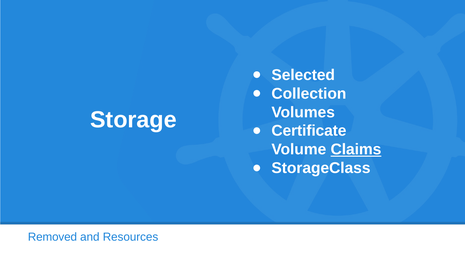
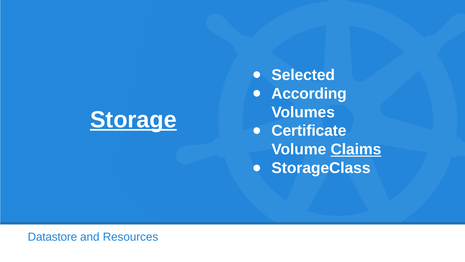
Collection: Collection -> According
Storage underline: none -> present
Removed: Removed -> Datastore
